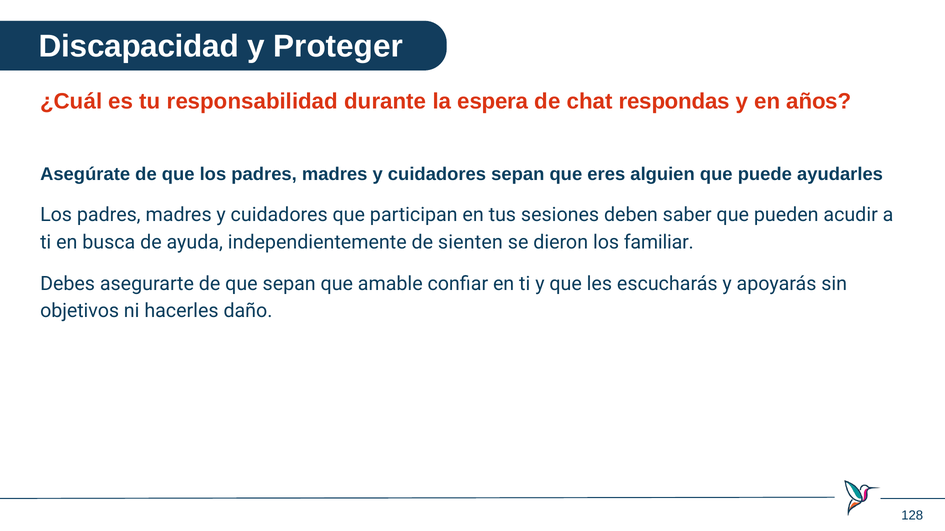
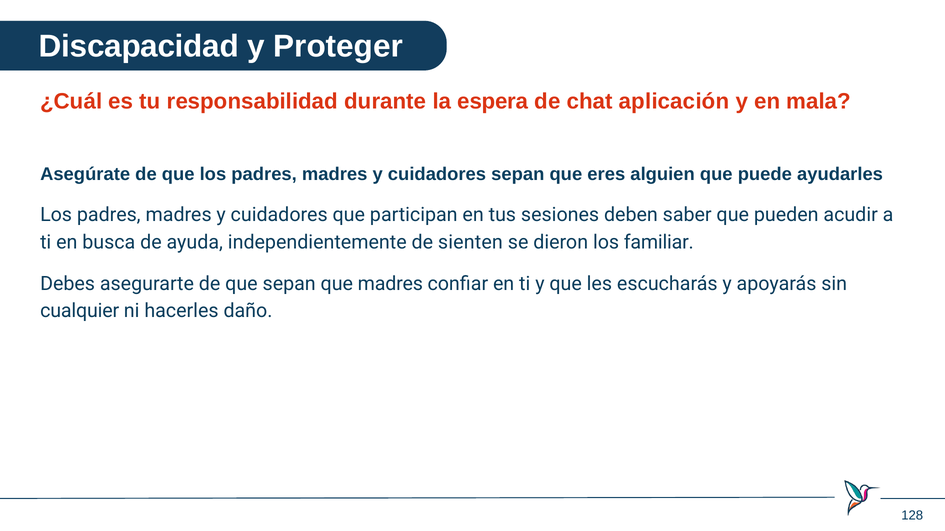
respondas: respondas -> aplicación
años: años -> mala
que amable: amable -> madres
objetivos: objetivos -> cualquier
